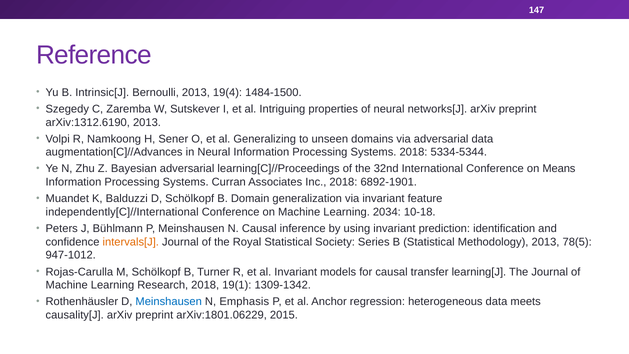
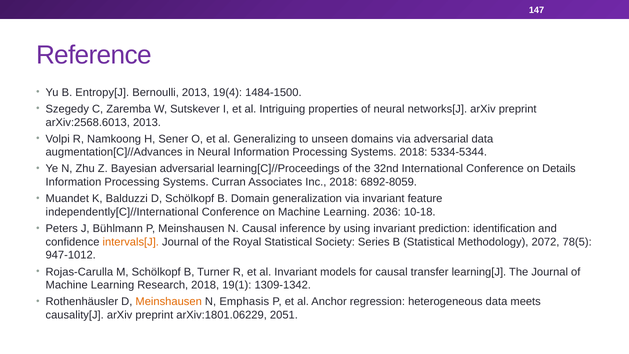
Intrinsic[J: Intrinsic[J -> Entropy[J
arXiv:1312.6190: arXiv:1312.6190 -> arXiv:2568.6013
Means: Means -> Details
6892-1901: 6892-1901 -> 6892-8059
2034: 2034 -> 2036
Methodology 2013: 2013 -> 2072
Meinshausen at (169, 302) colour: blue -> orange
2015: 2015 -> 2051
